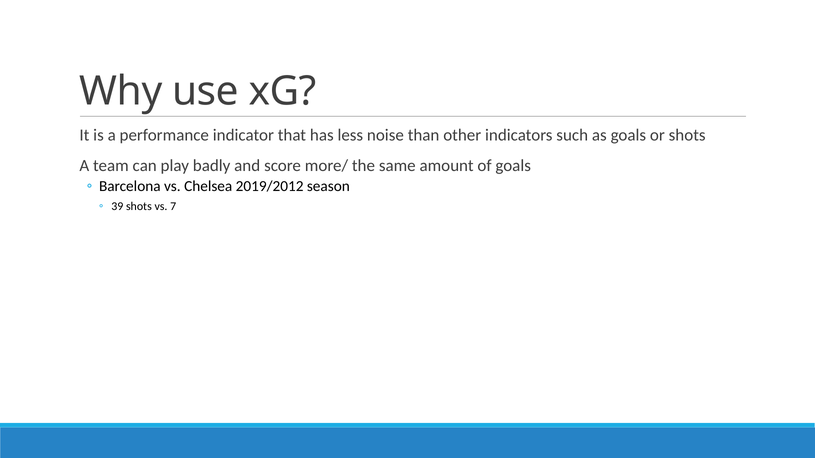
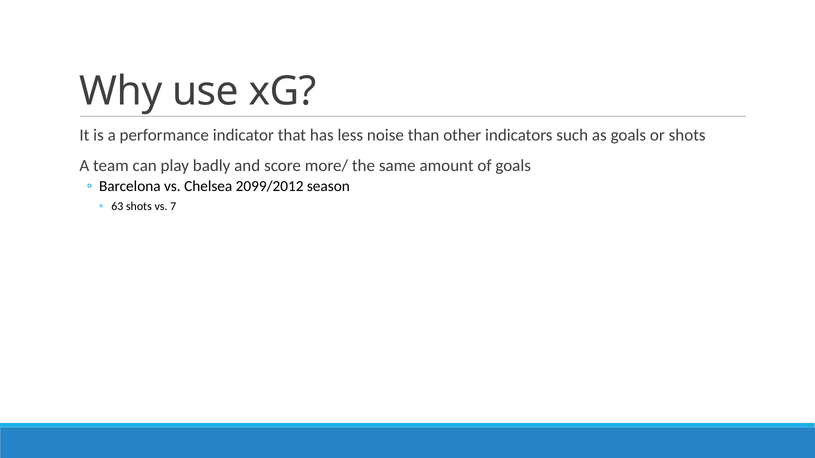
2019/2012: 2019/2012 -> 2099/2012
39: 39 -> 63
